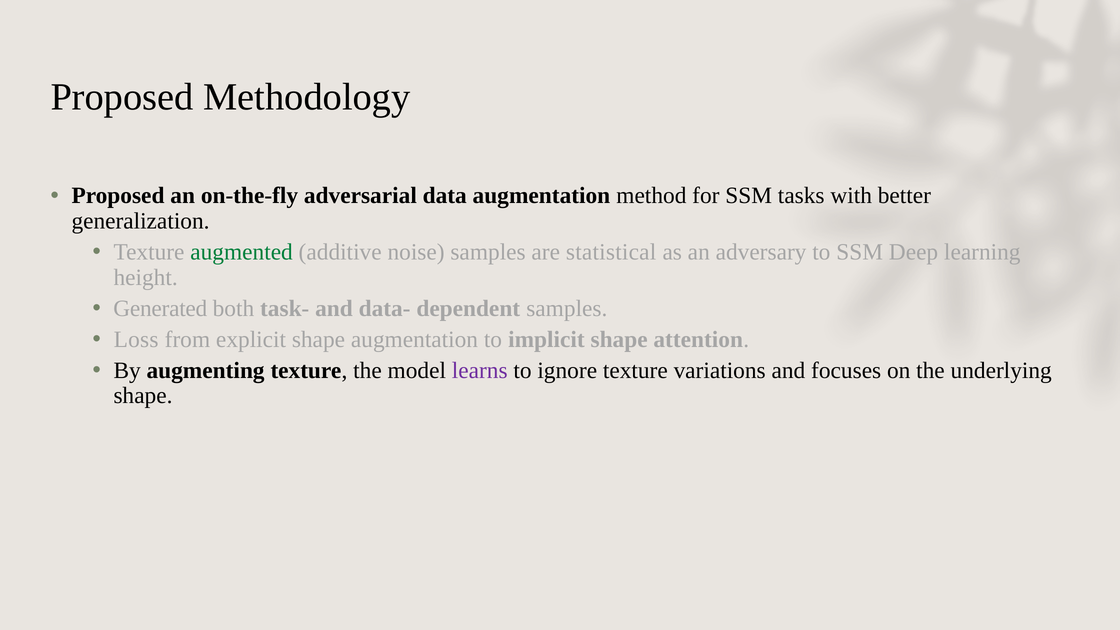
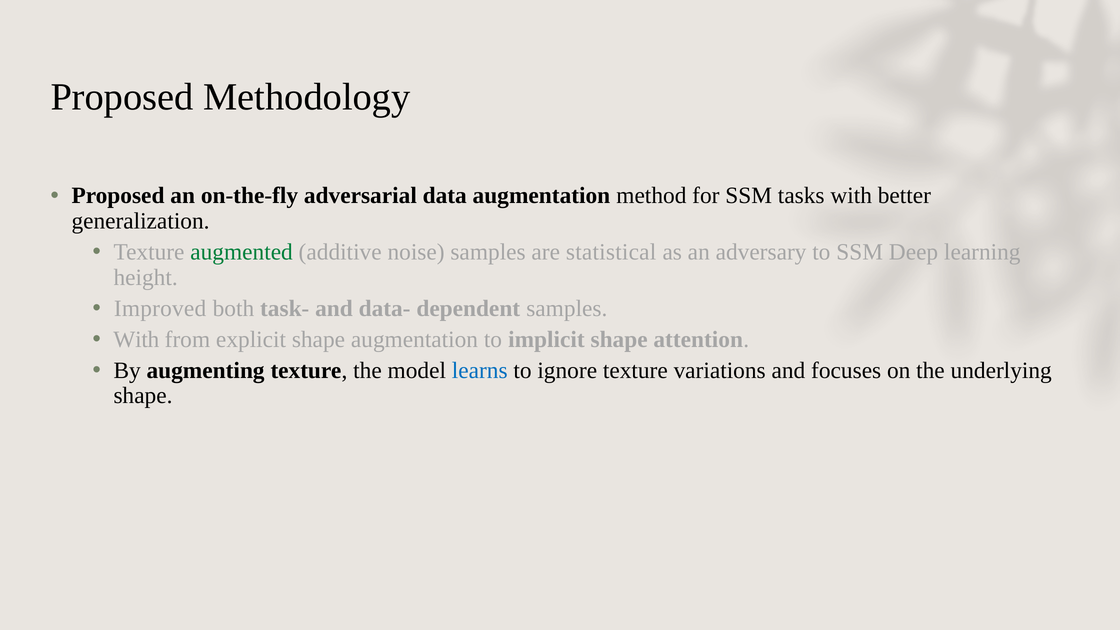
Generated: Generated -> Improved
Loss at (136, 339): Loss -> With
learns colour: purple -> blue
